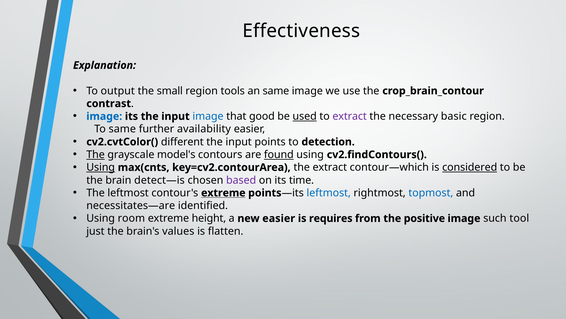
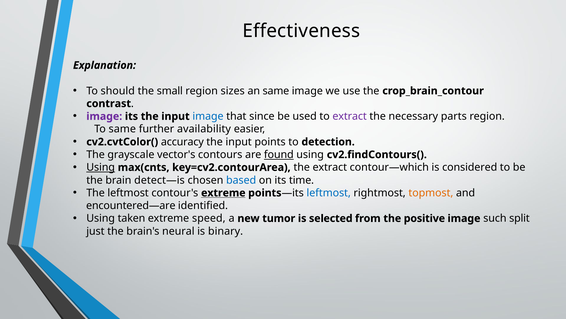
output: output -> should
tools: tools -> sizes
image at (104, 116) colour: blue -> purple
good: good -> since
used underline: present -> none
basic: basic -> parts
different: different -> accuracy
The at (96, 154) underline: present -> none
model's: model's -> vector's
considered underline: present -> none
based colour: purple -> blue
topmost colour: blue -> orange
necessitates—are: necessitates—are -> encountered—are
room: room -> taken
height: height -> speed
new easier: easier -> tumor
requires: requires -> selected
tool: tool -> split
values: values -> neural
flatten: flatten -> binary
